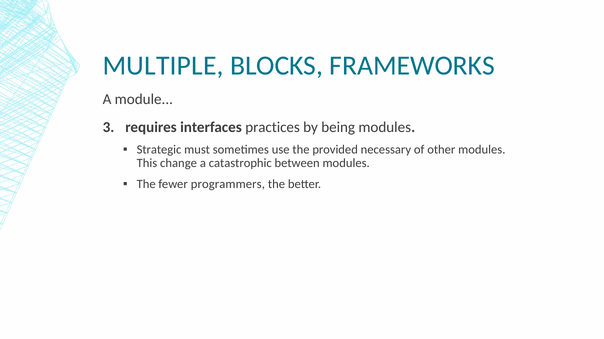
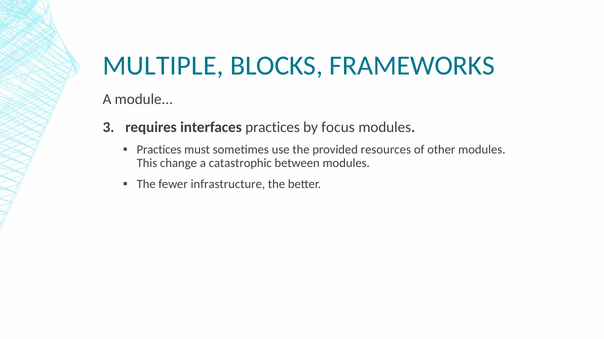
being: being -> focus
Strategic at (159, 150): Strategic -> Practices
necessary: necessary -> resources
programmers: programmers -> infrastructure
